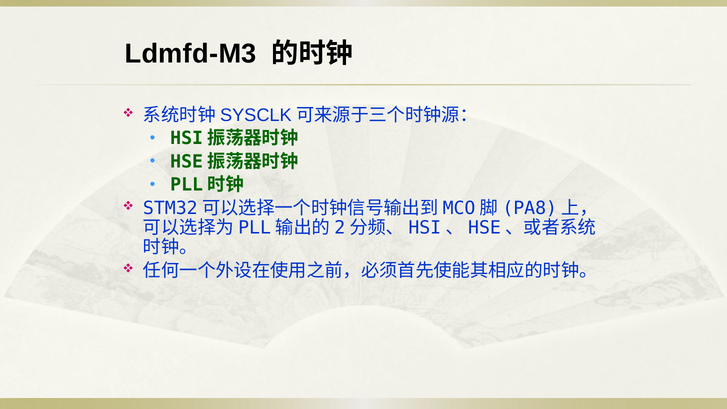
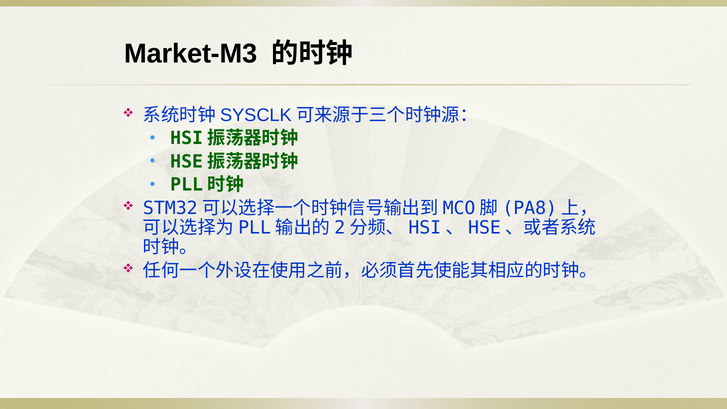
Ldmfd-M3: Ldmfd-M3 -> Market-M3
